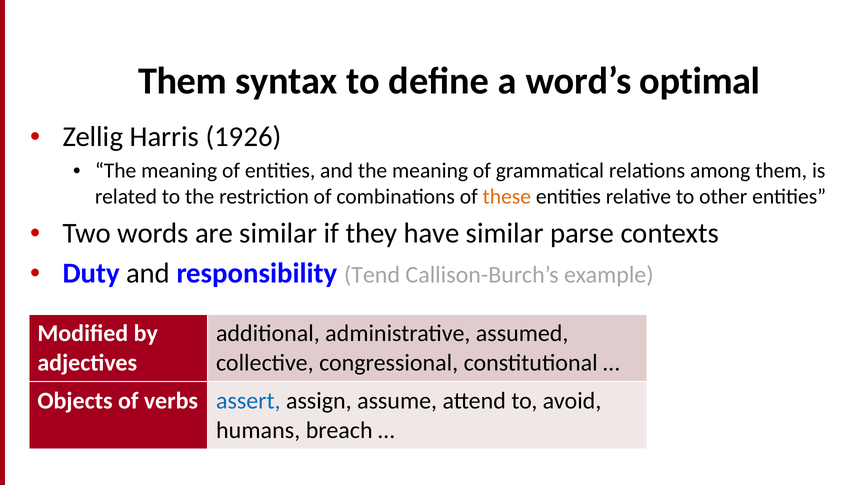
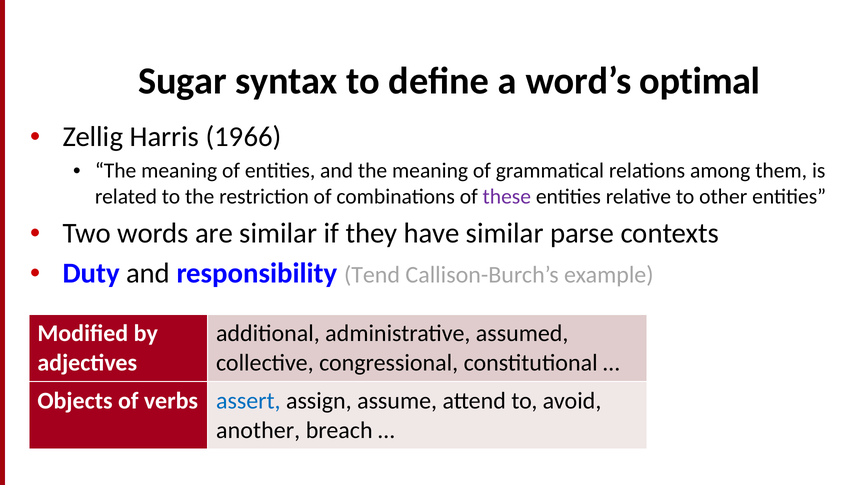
Them at (182, 81): Them -> Sugar
1926: 1926 -> 1966
these colour: orange -> purple
humans: humans -> another
